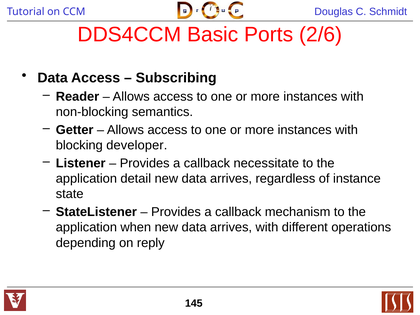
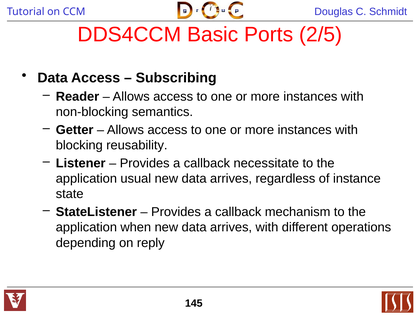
2/6: 2/6 -> 2/5
developer: developer -> reusability
detail: detail -> usual
